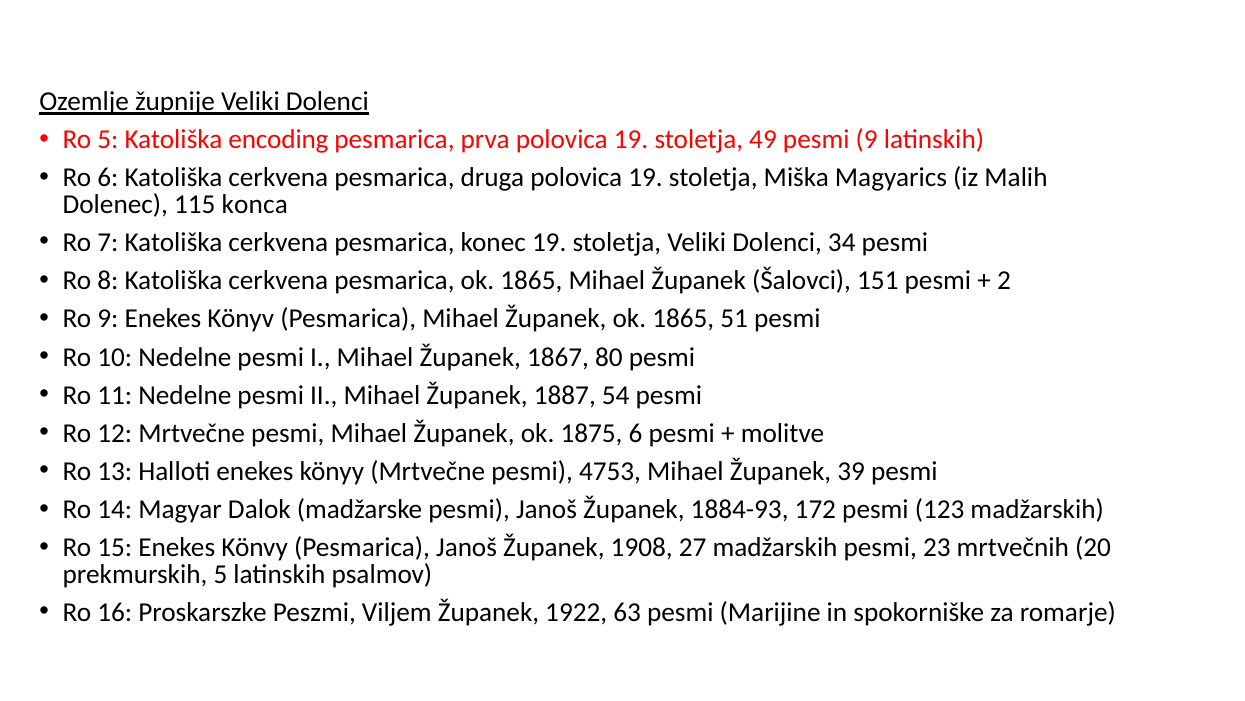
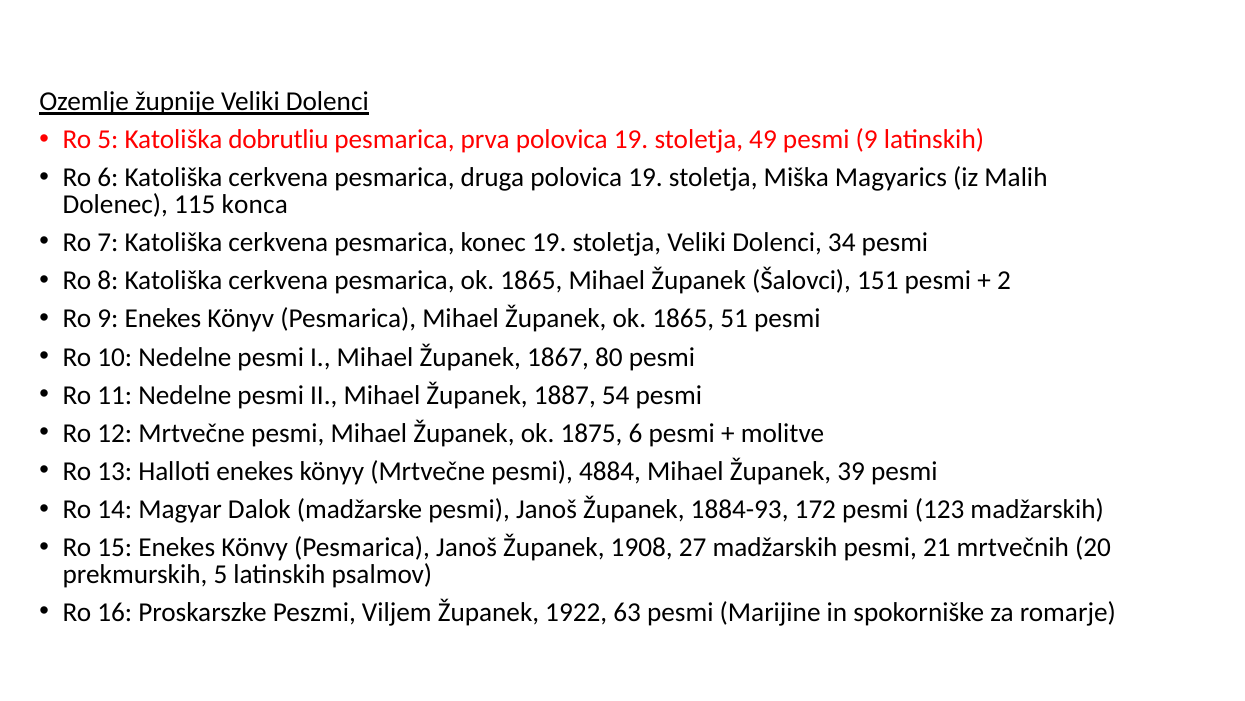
encoding: encoding -> dobrutliu
4753: 4753 -> 4884
23: 23 -> 21
